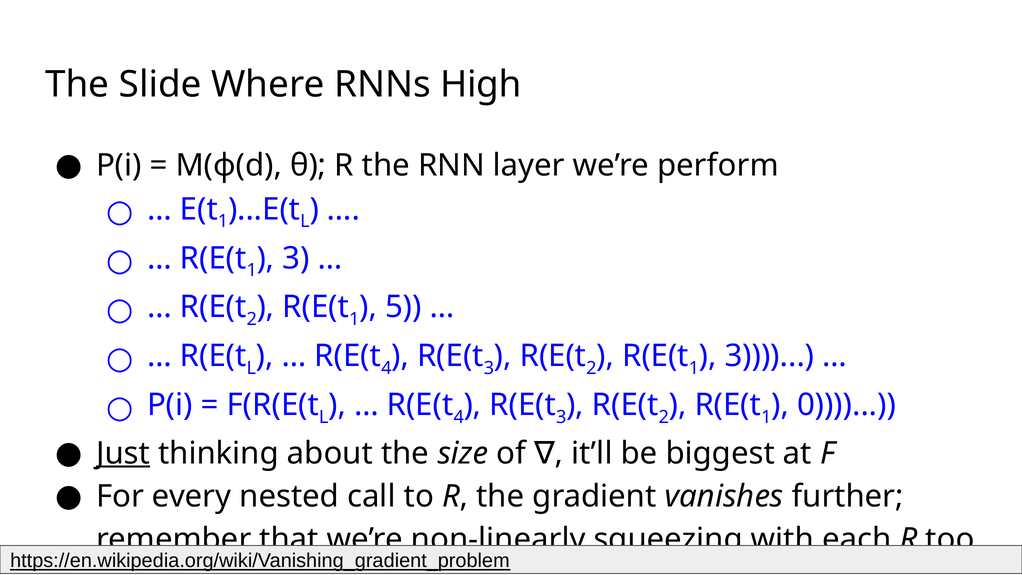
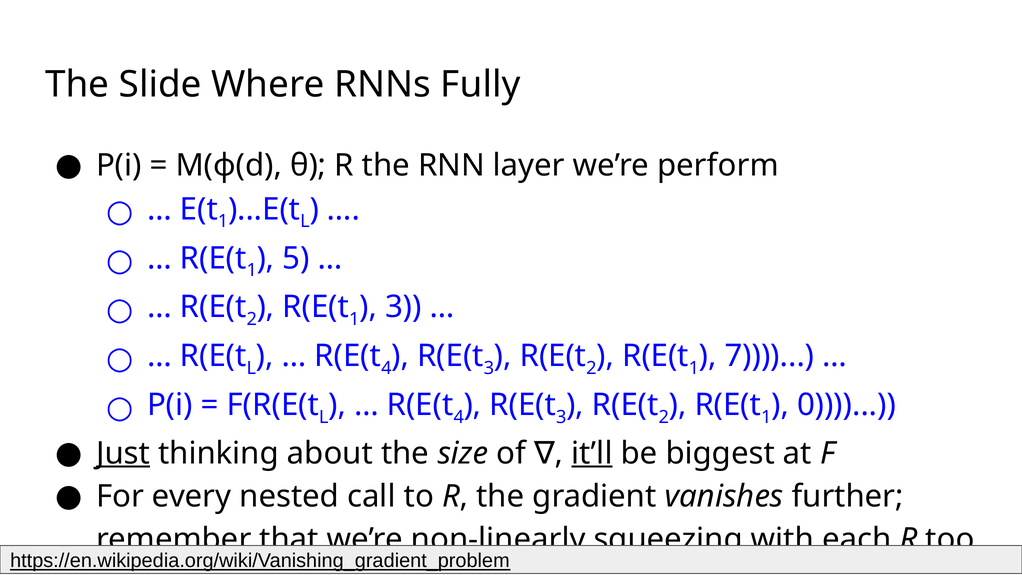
High: High -> Fully
3 at (296, 258): 3 -> 5
5 at (403, 307): 5 -> 3
3 at (769, 356): 3 -> 7
it’ll underline: none -> present
